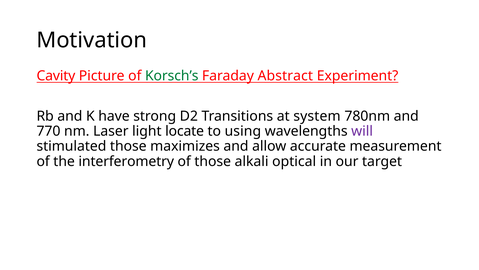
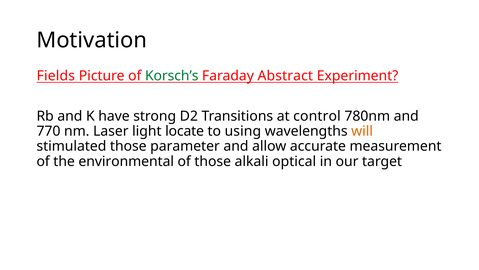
Cavity: Cavity -> Fields
system: system -> control
will colour: purple -> orange
maximizes: maximizes -> parameter
interferometry: interferometry -> environmental
